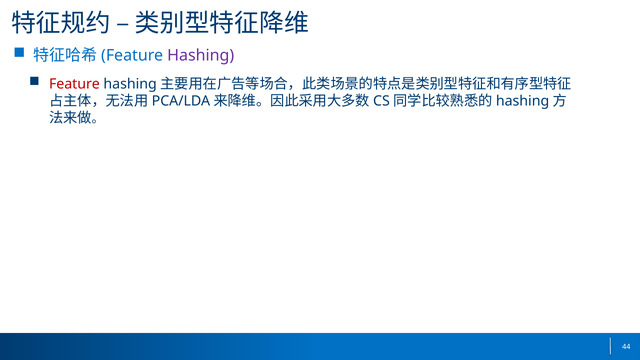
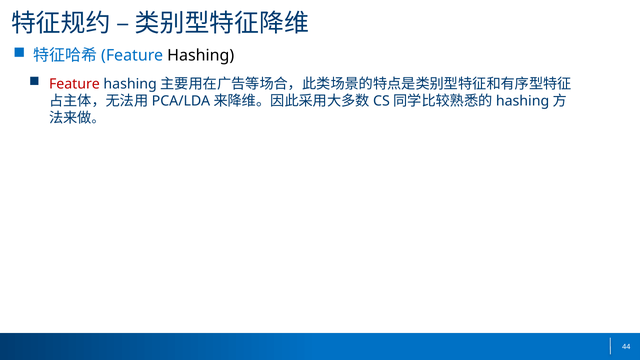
Hashing colour: purple -> black
